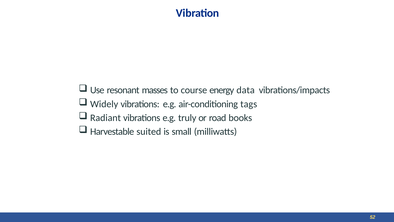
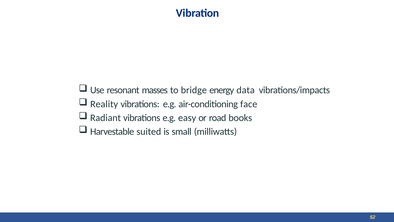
course: course -> bridge
Widely: Widely -> Reality
tags: tags -> face
truly: truly -> easy
